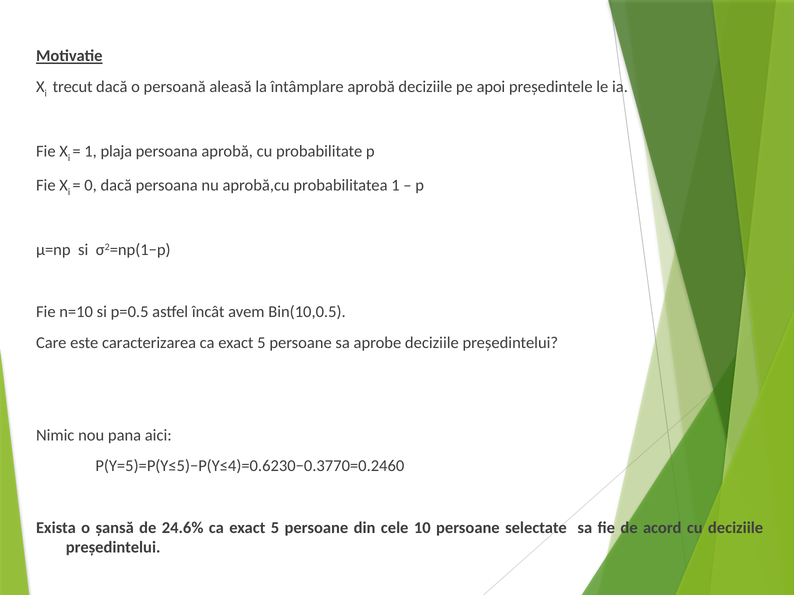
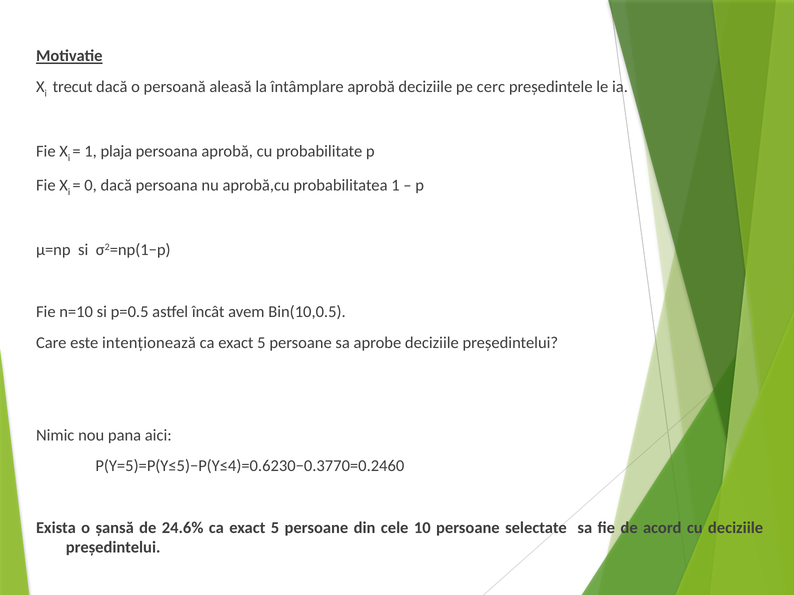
apoi: apoi -> cerc
caracterizarea: caracterizarea -> intenționează
